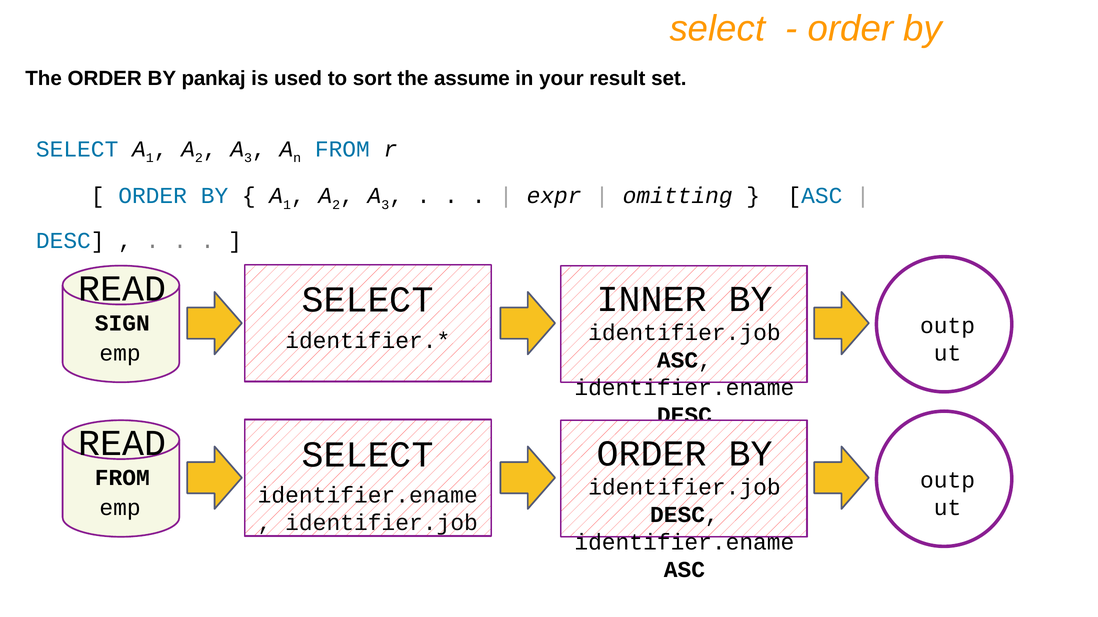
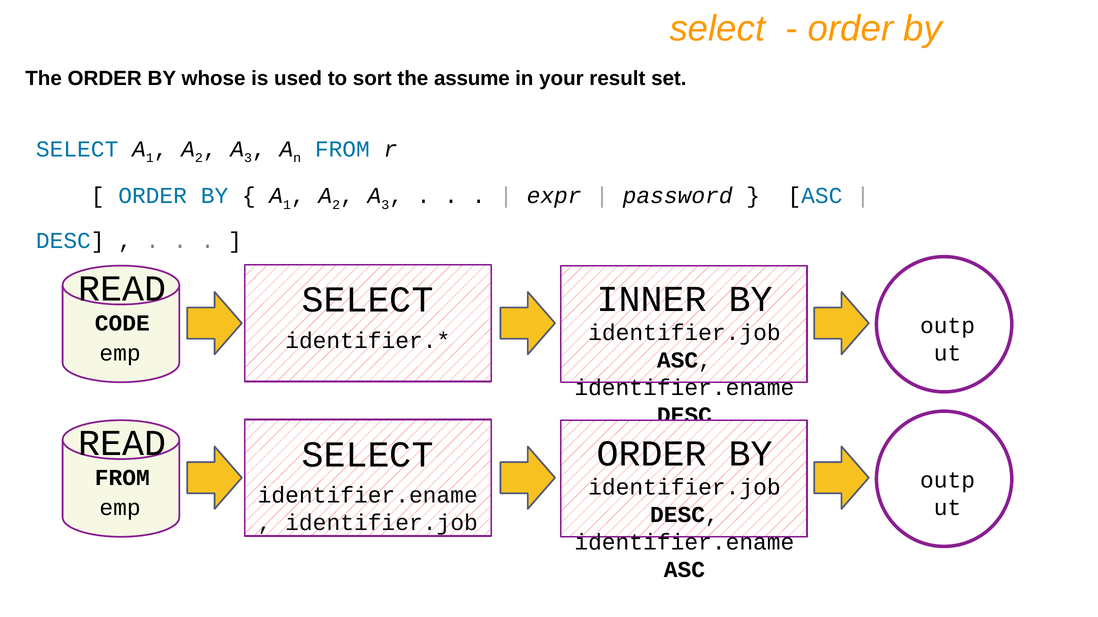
pankaj: pankaj -> whose
omitting: omitting -> password
SIGN: SIGN -> CODE
